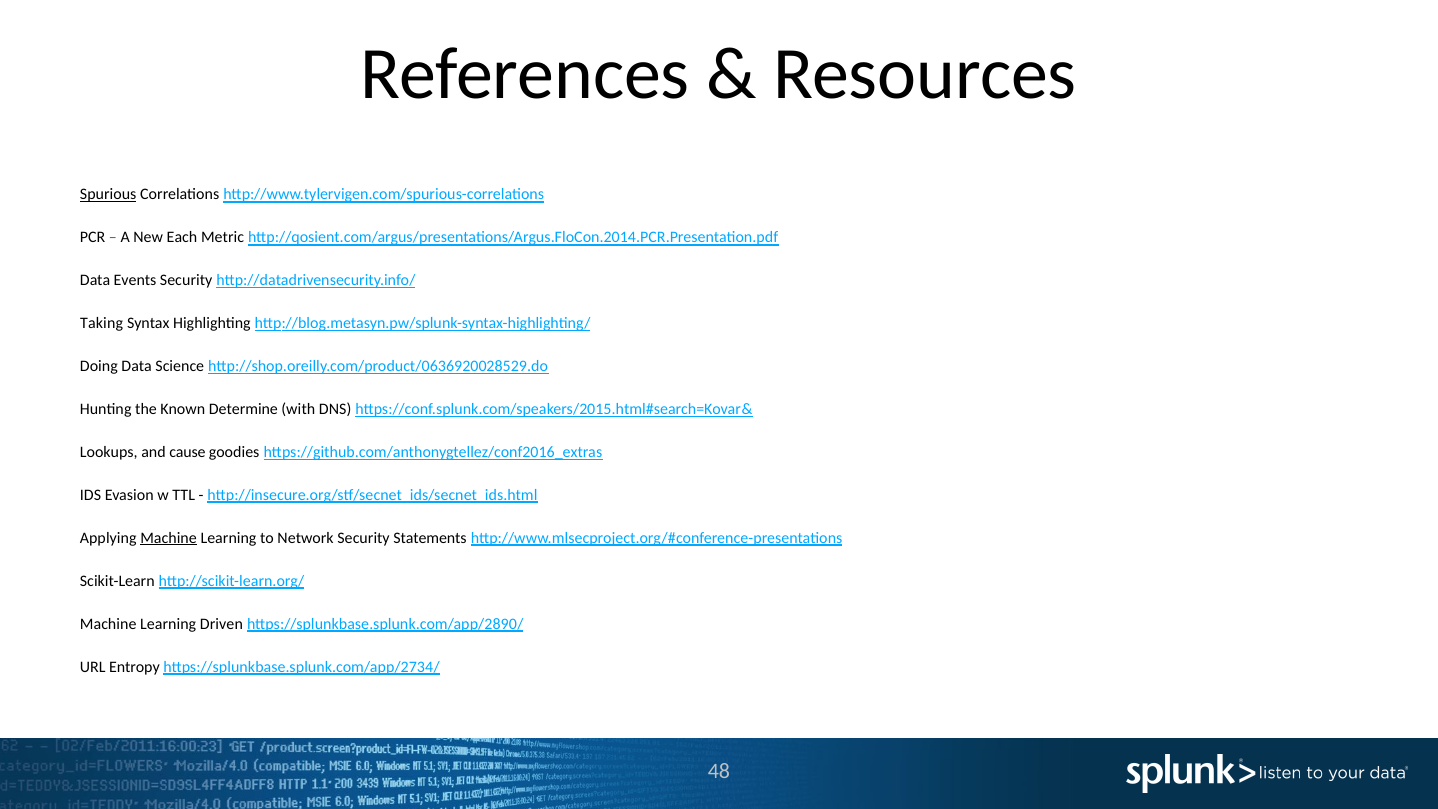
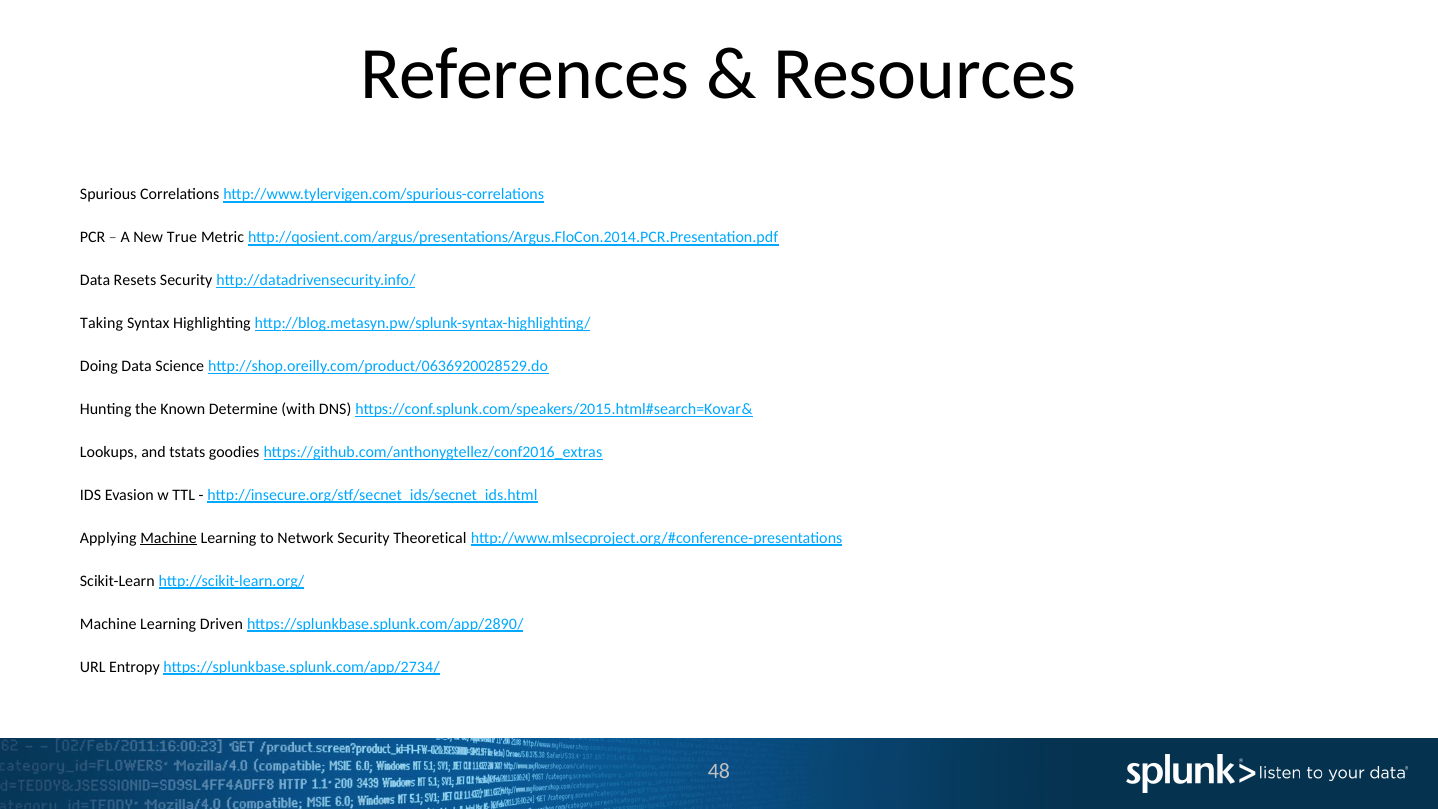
Spurious underline: present -> none
Each: Each -> True
Events: Events -> Resets
cause: cause -> tstats
Statements: Statements -> Theoretical
